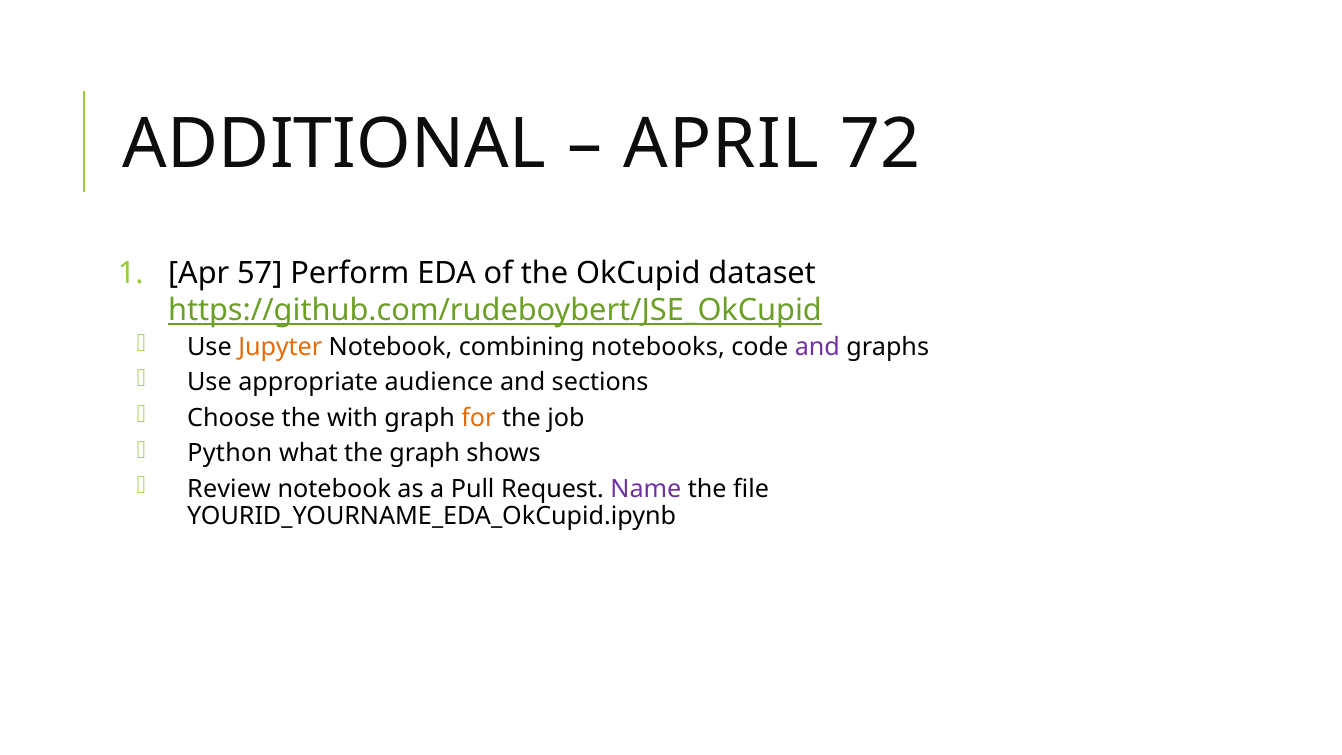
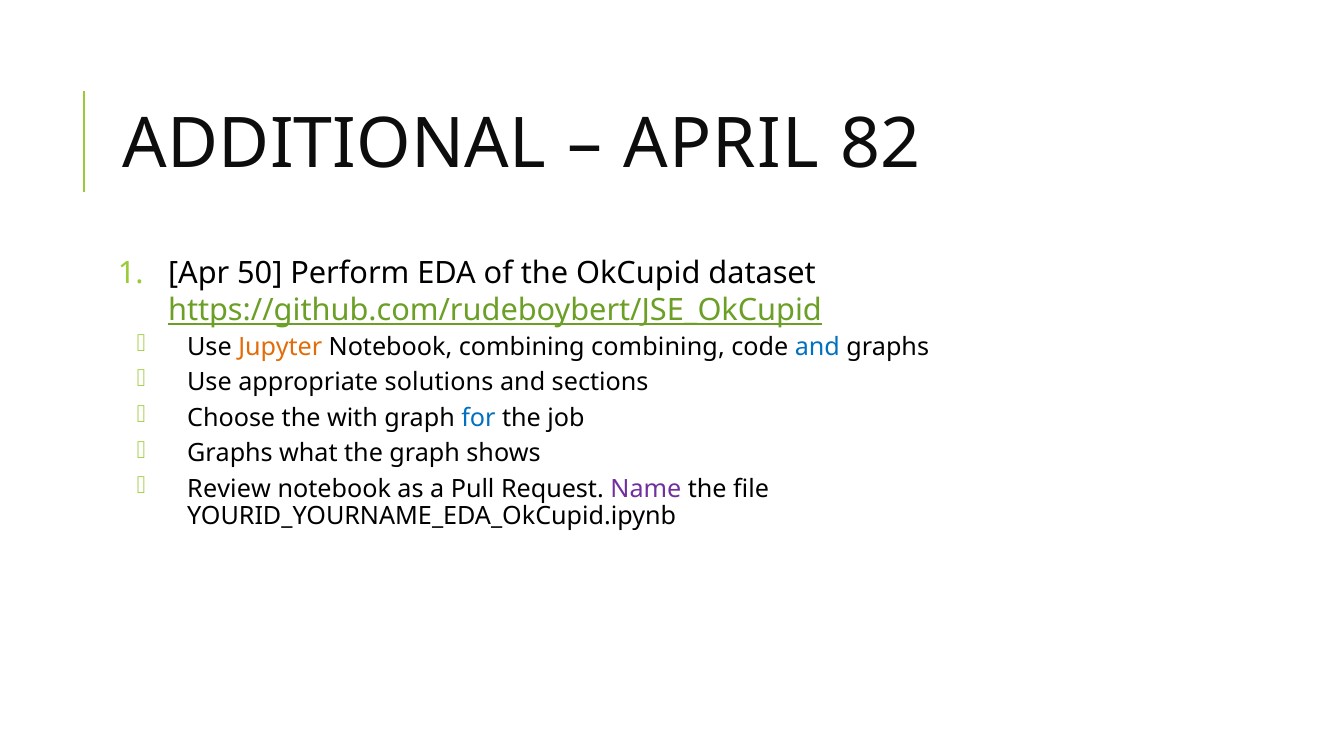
72: 72 -> 82
57: 57 -> 50
combining notebooks: notebooks -> combining
and at (817, 347) colour: purple -> blue
audience: audience -> solutions
for colour: orange -> blue
Python at (230, 453): Python -> Graphs
